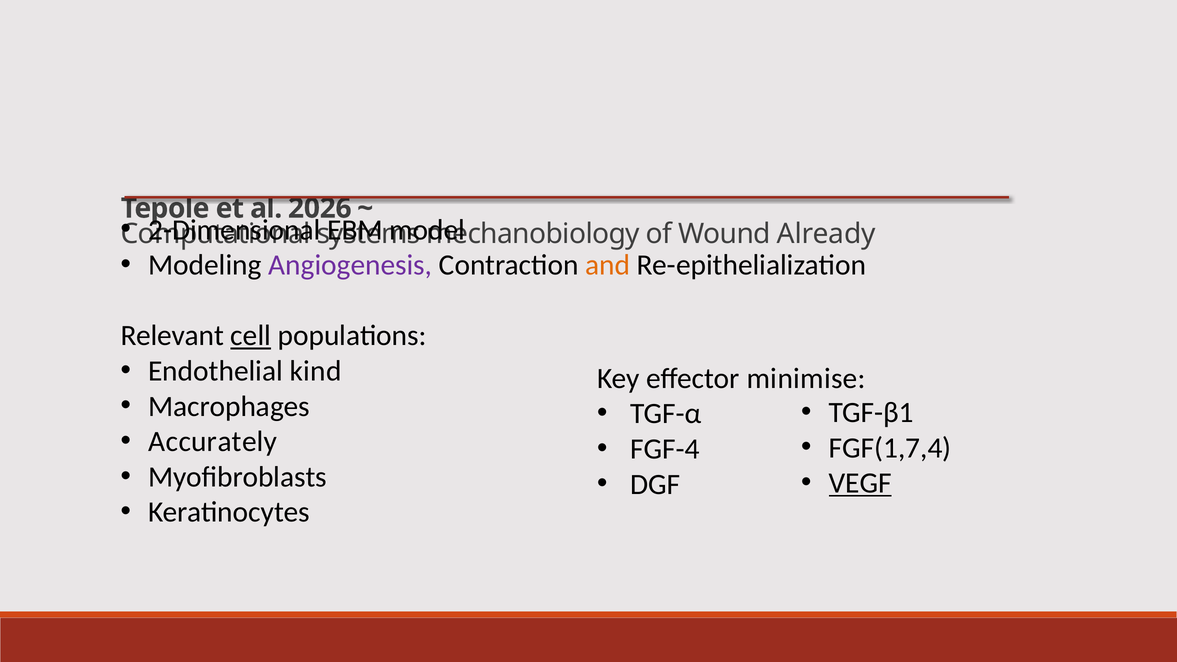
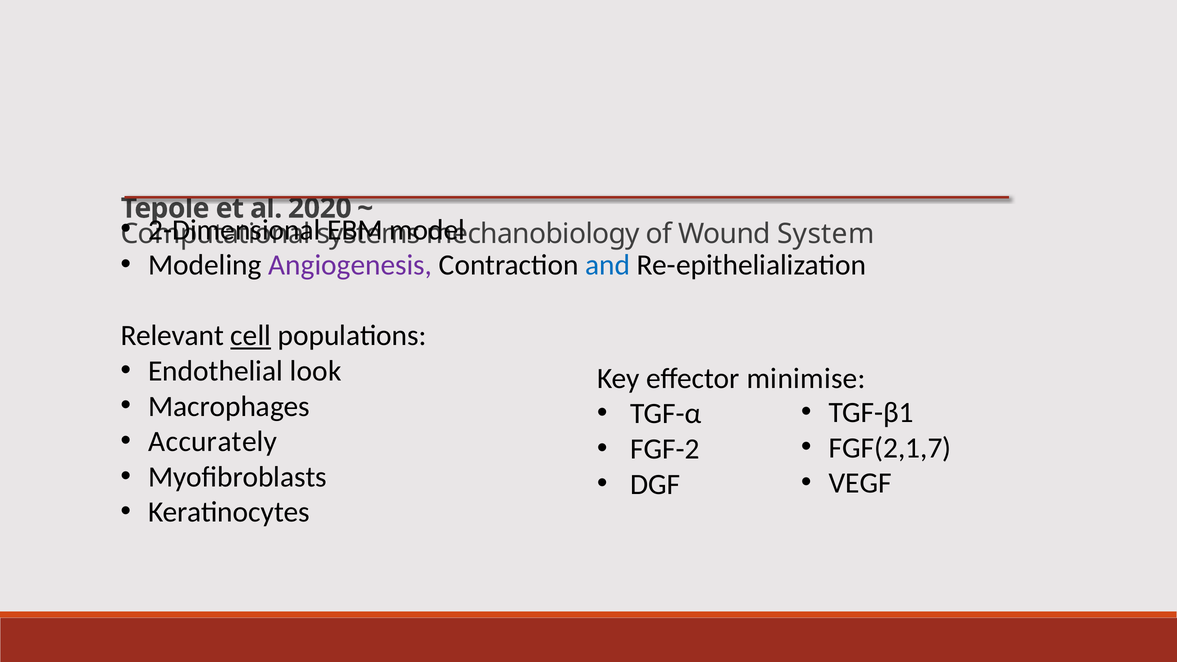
2026: 2026 -> 2020
Already: Already -> System
and colour: orange -> blue
kind: kind -> look
FGF(1,7,4: FGF(1,7,4 -> FGF(2,1,7
FGF-4: FGF-4 -> FGF-2
VEGF underline: present -> none
